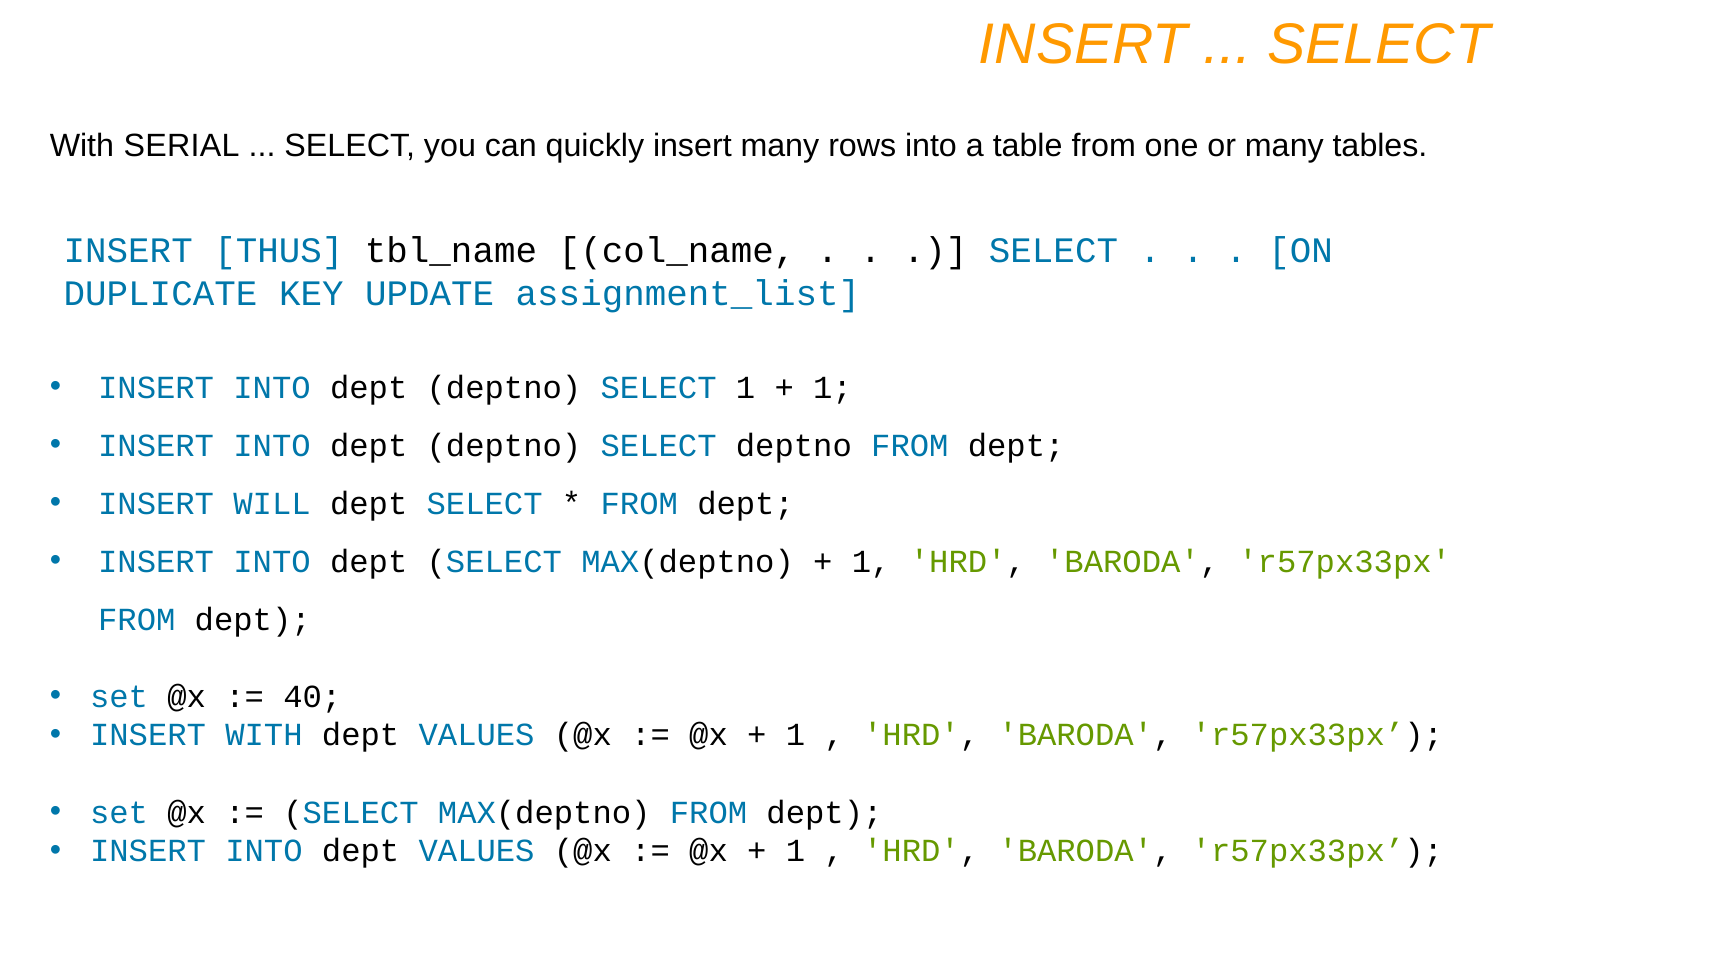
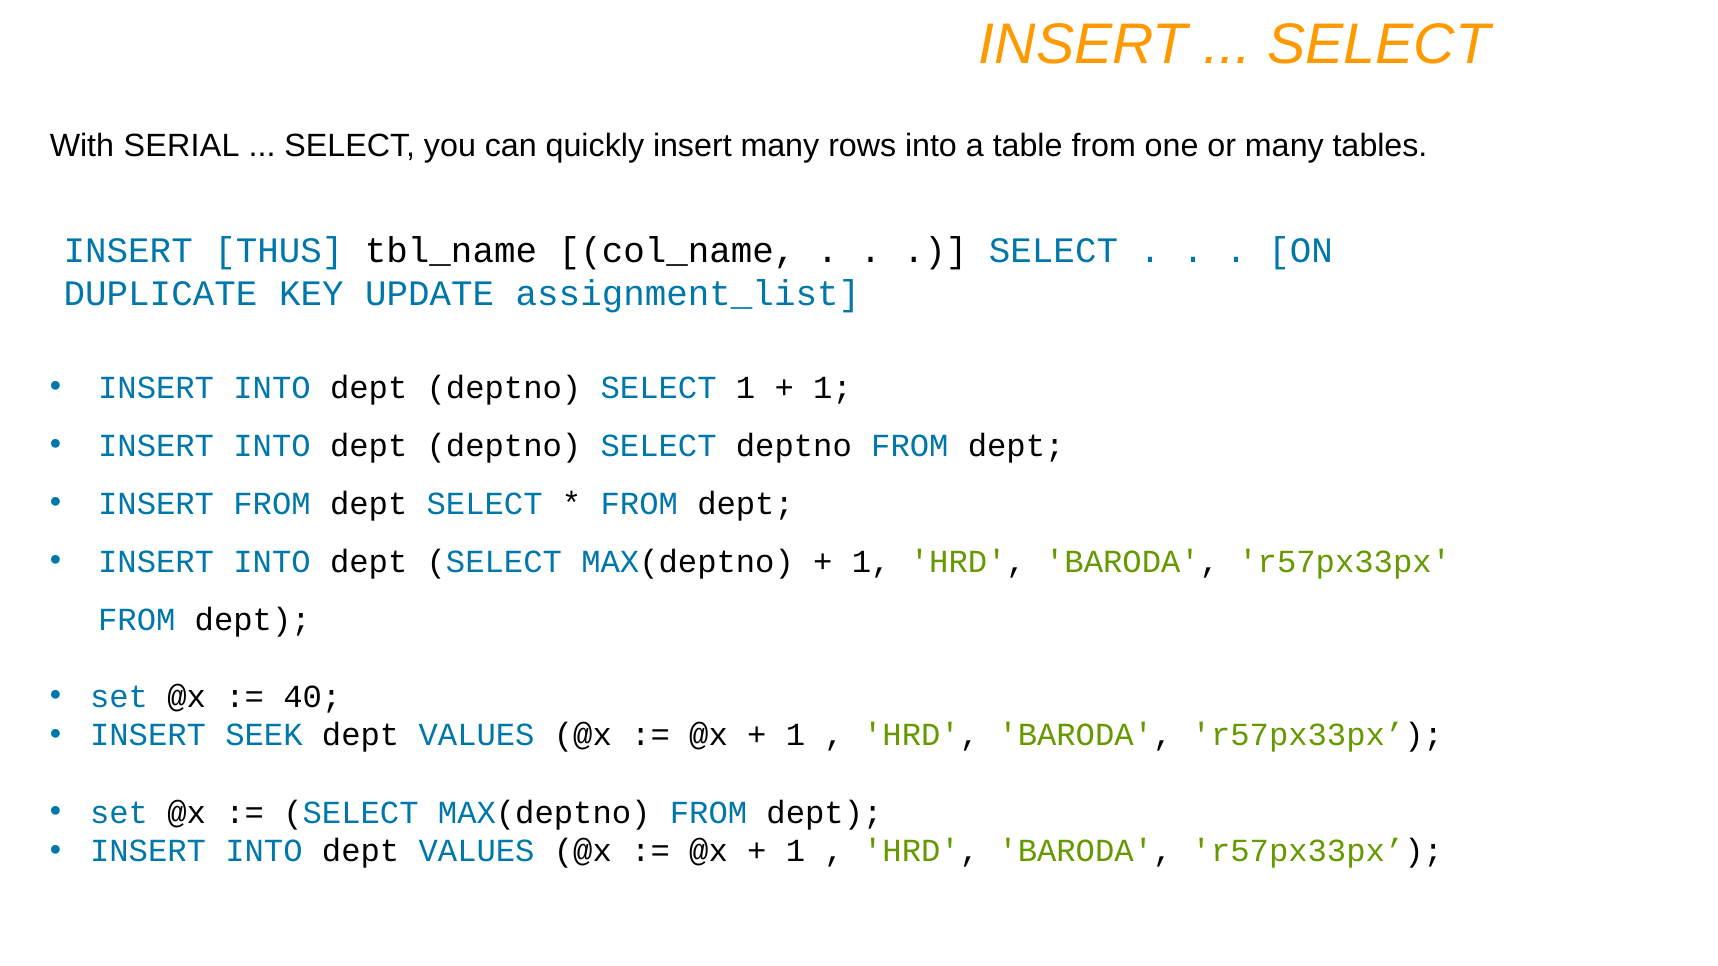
INSERT WILL: WILL -> FROM
INSERT WITH: WITH -> SEEK
